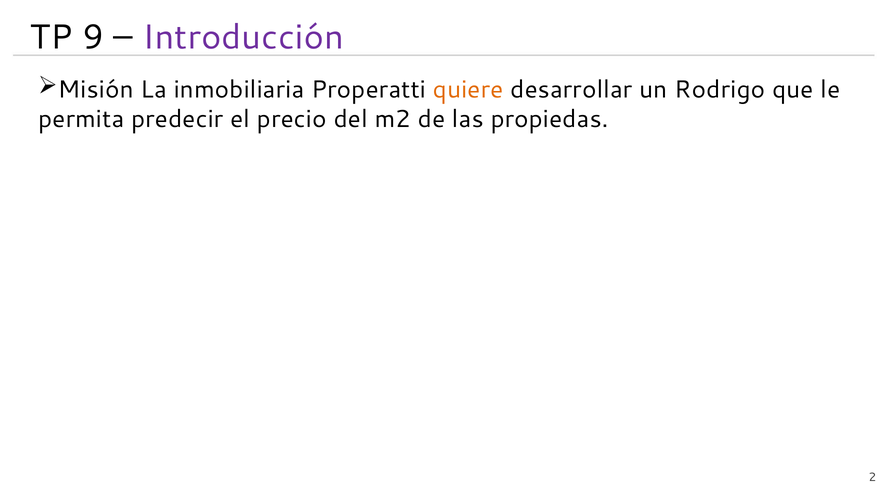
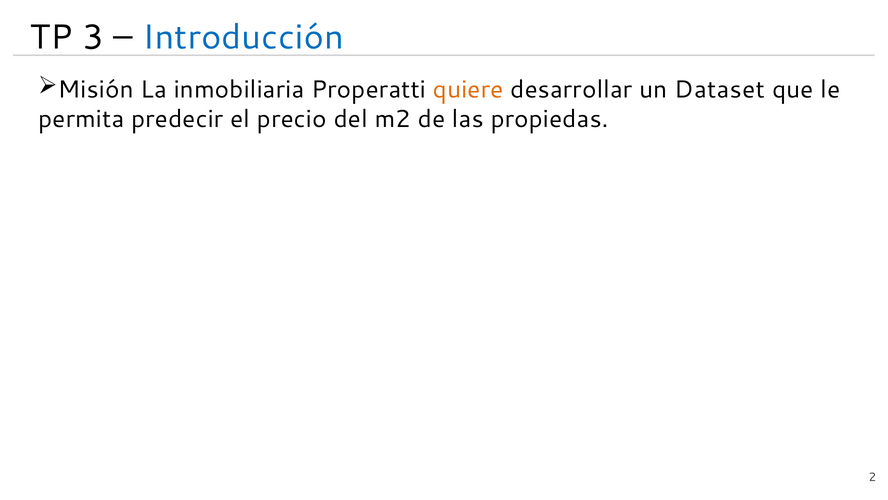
9: 9 -> 3
Introducción colour: purple -> blue
Rodrigo: Rodrigo -> Dataset
